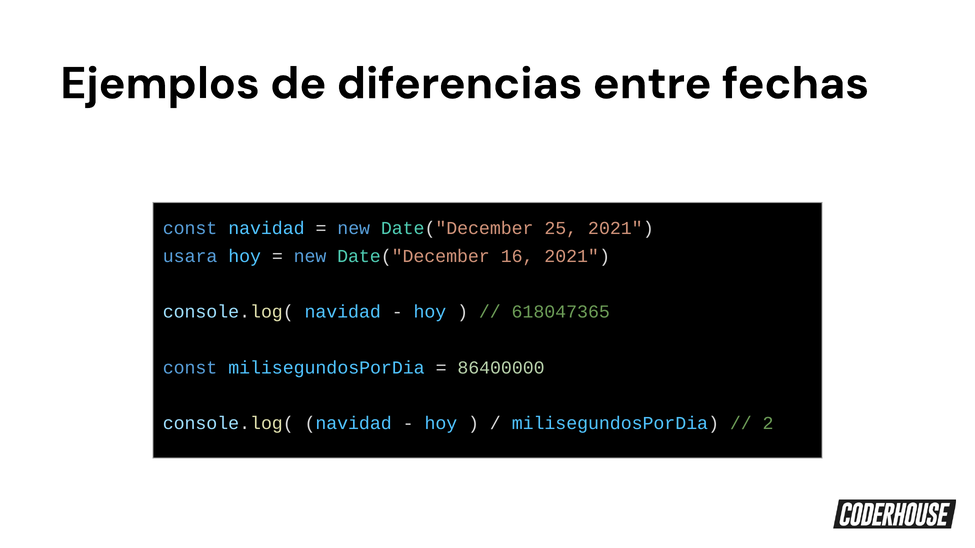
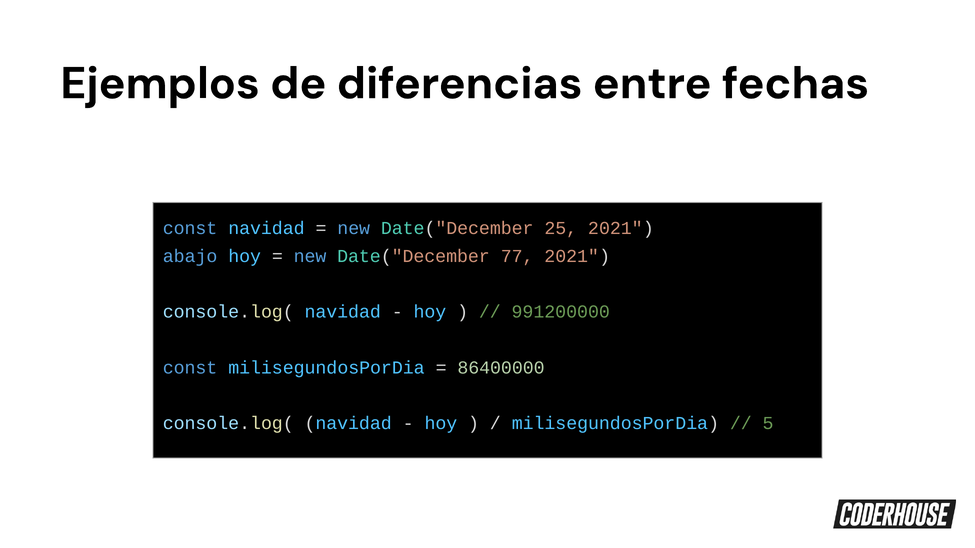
usara: usara -> abajo
16: 16 -> 77
618047365: 618047365 -> 991200000
2: 2 -> 5
